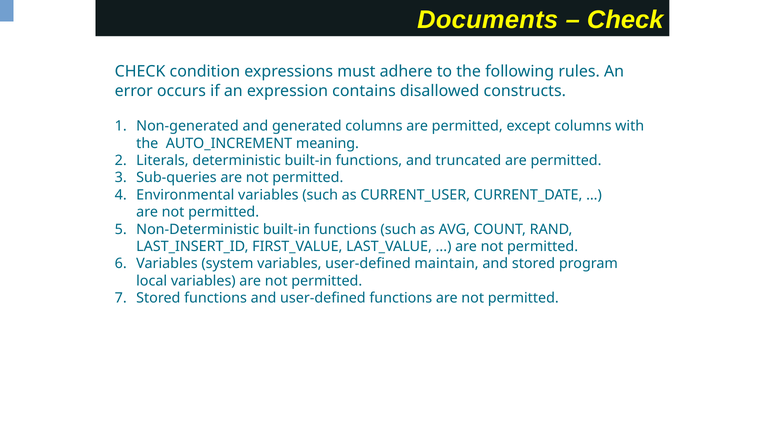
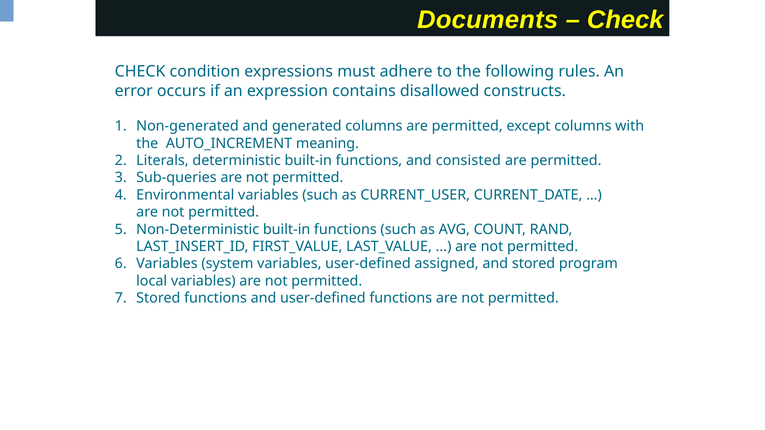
truncated: truncated -> consisted
maintain: maintain -> assigned
